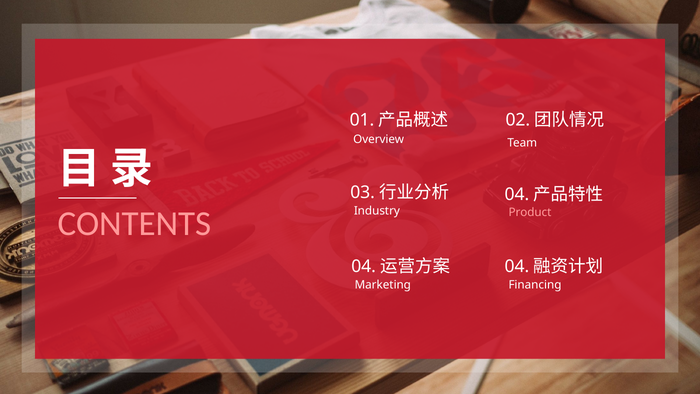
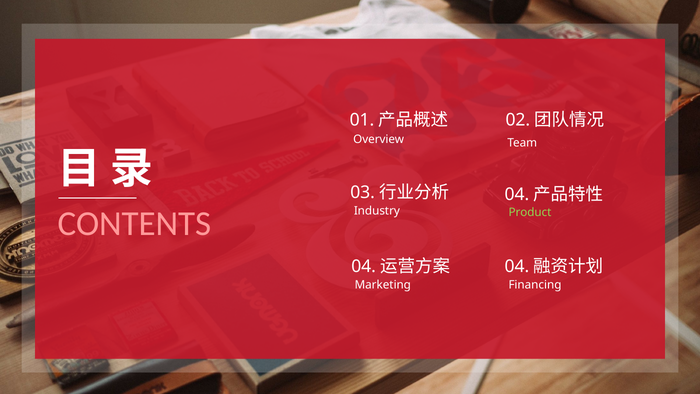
Product colour: pink -> light green
